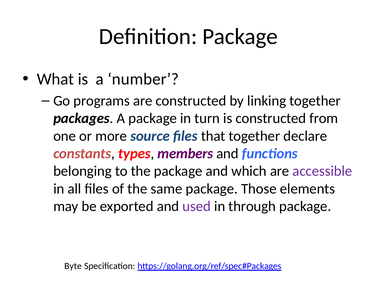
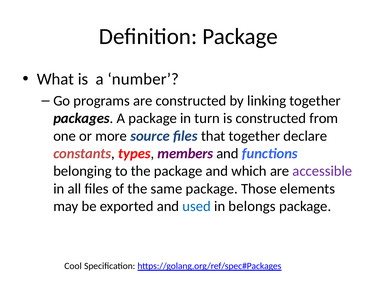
used colour: purple -> blue
through: through -> belongs
Byte: Byte -> Cool
